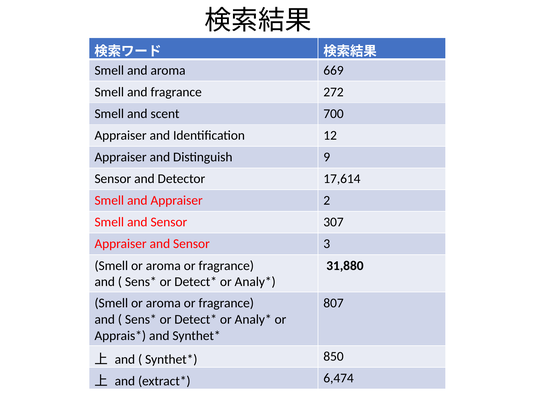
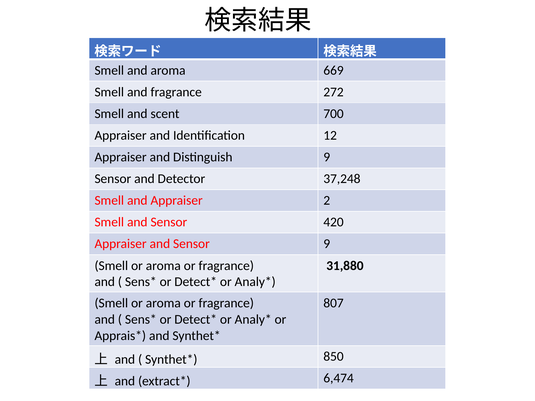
17,614: 17,614 -> 37,248
307: 307 -> 420
Sensor 3: 3 -> 9
